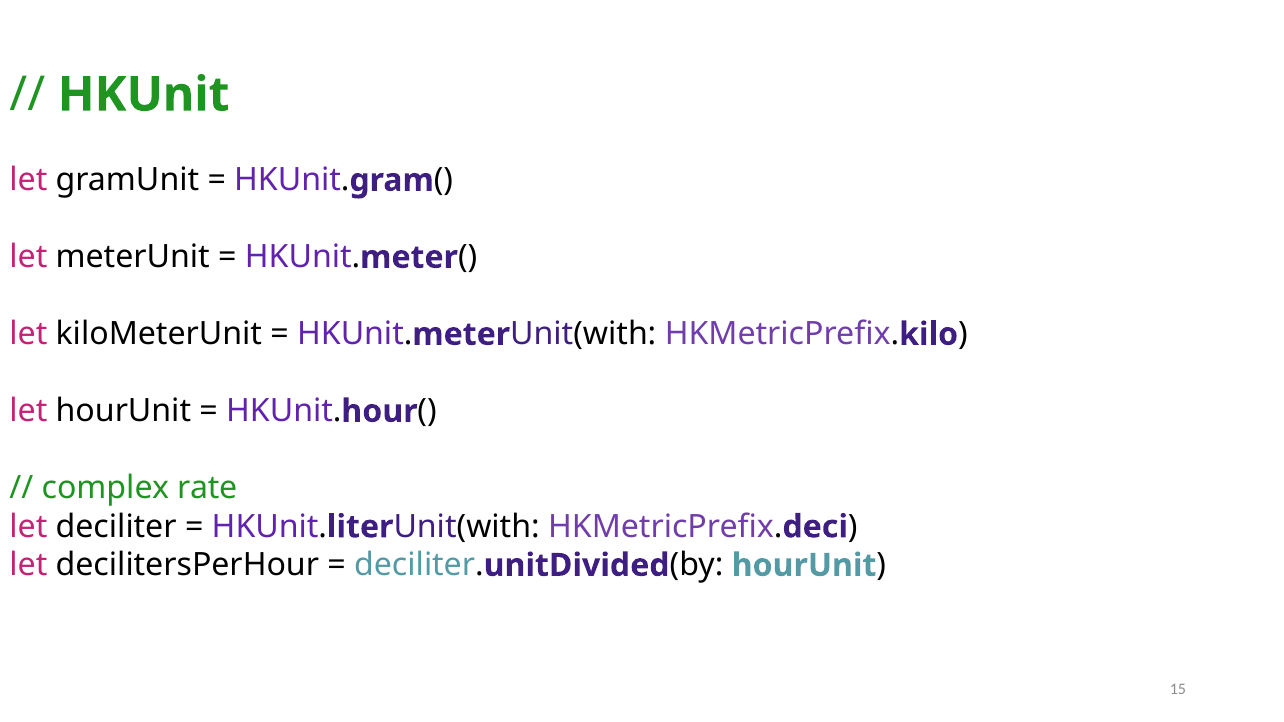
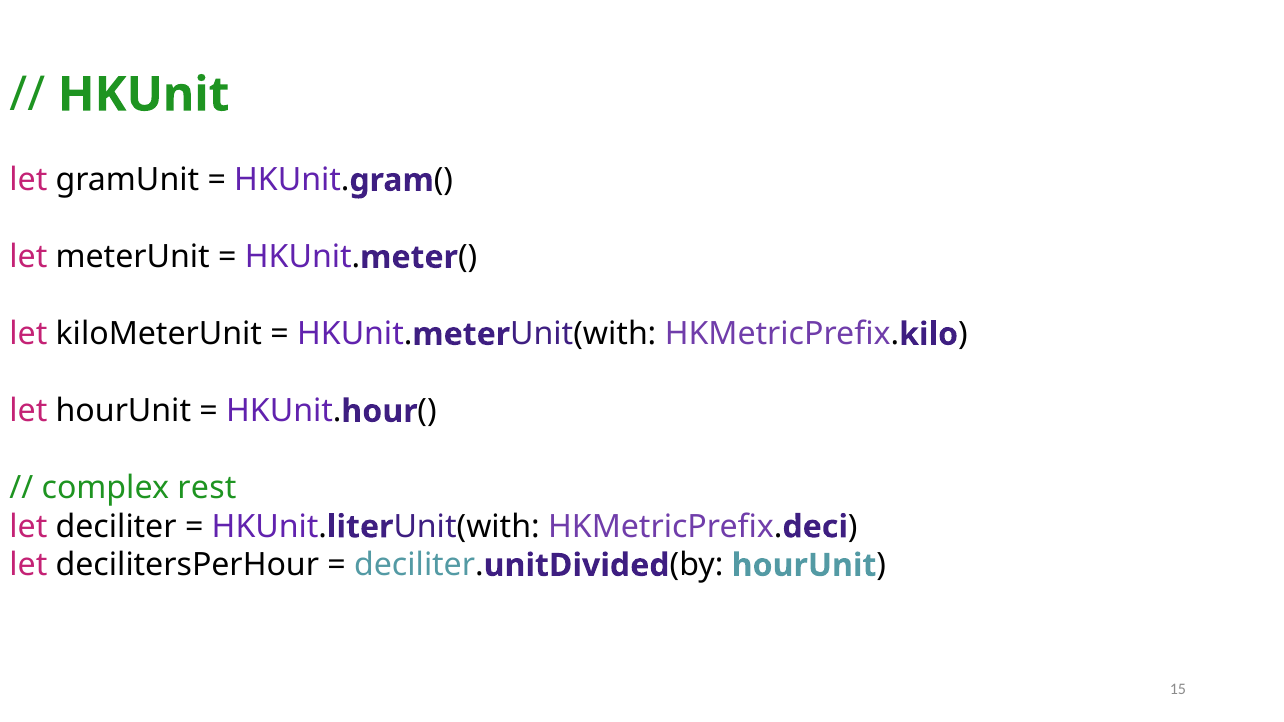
rate: rate -> rest
